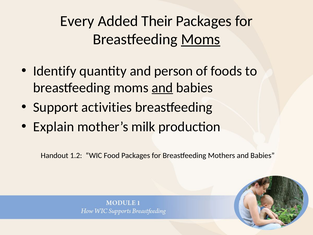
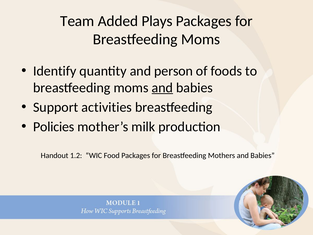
Every: Every -> Team
Their: Their -> Plays
Moms at (201, 39) underline: present -> none
Explain: Explain -> Policies
